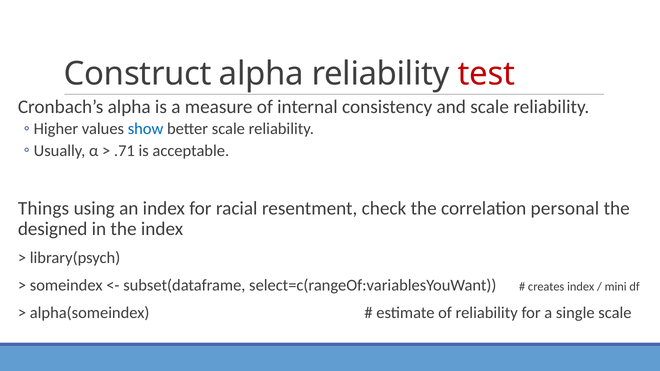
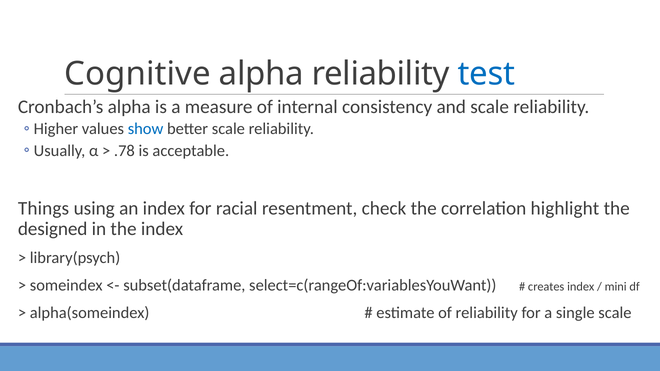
Construct: Construct -> Cognitive
test colour: red -> blue
.71: .71 -> .78
personal: personal -> highlight
